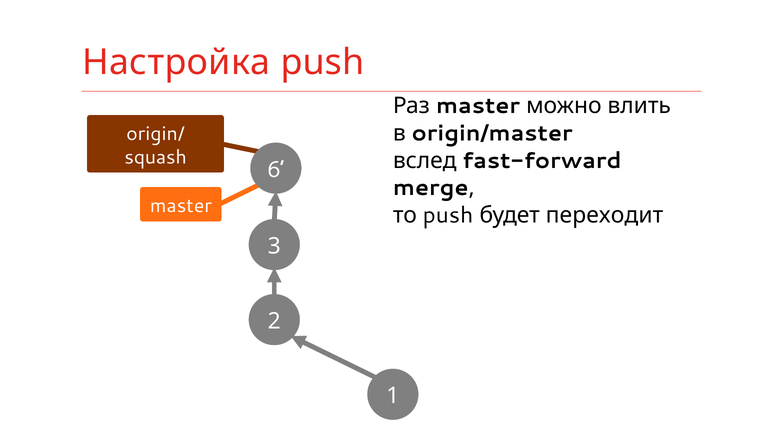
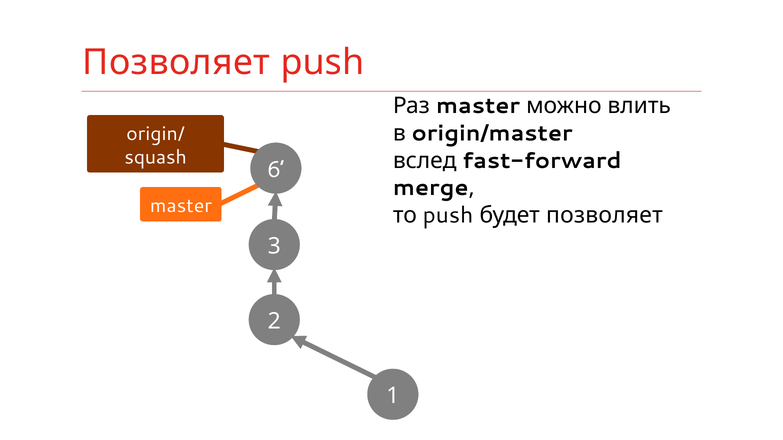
Настройка at (176, 62): Настройка -> Позволяет
будет переходит: переходит -> позволяет
